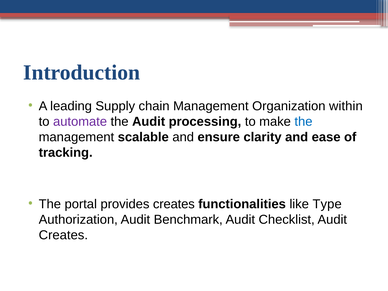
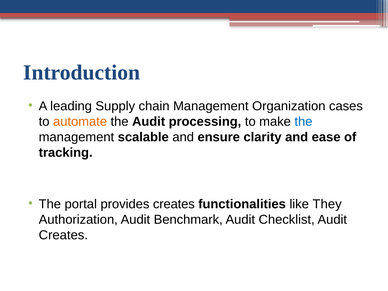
within: within -> cases
automate colour: purple -> orange
Type: Type -> They
